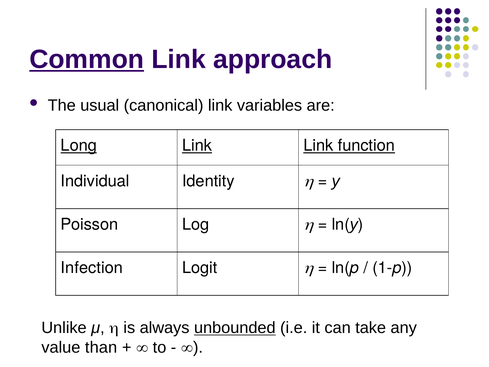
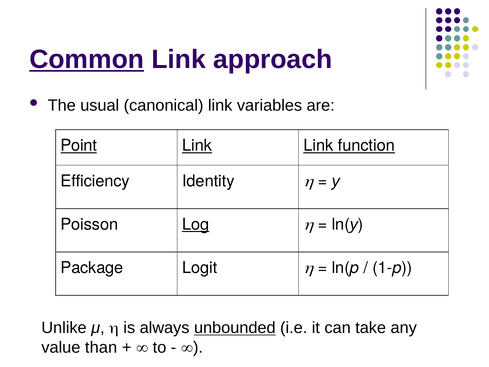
Long: Long -> Point
Individual: Individual -> Efficiency
Log underline: none -> present
Infection: Infection -> Package
